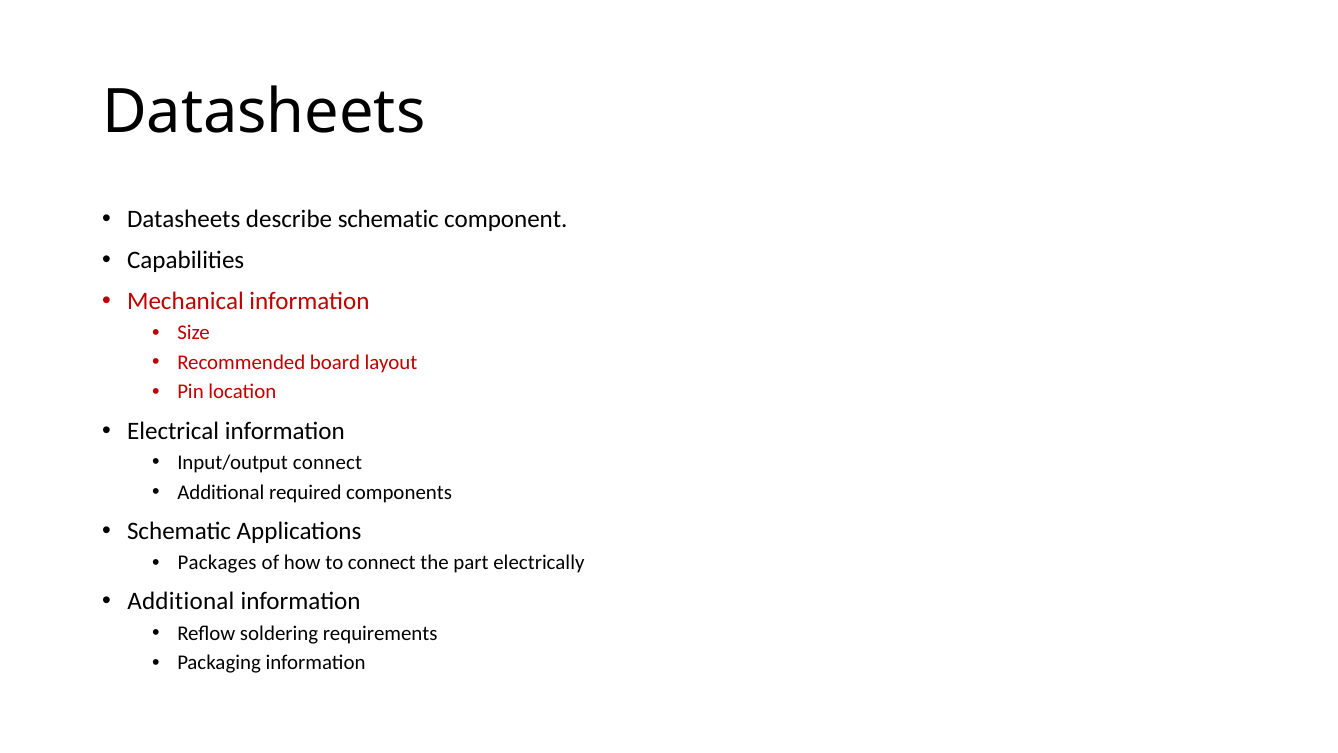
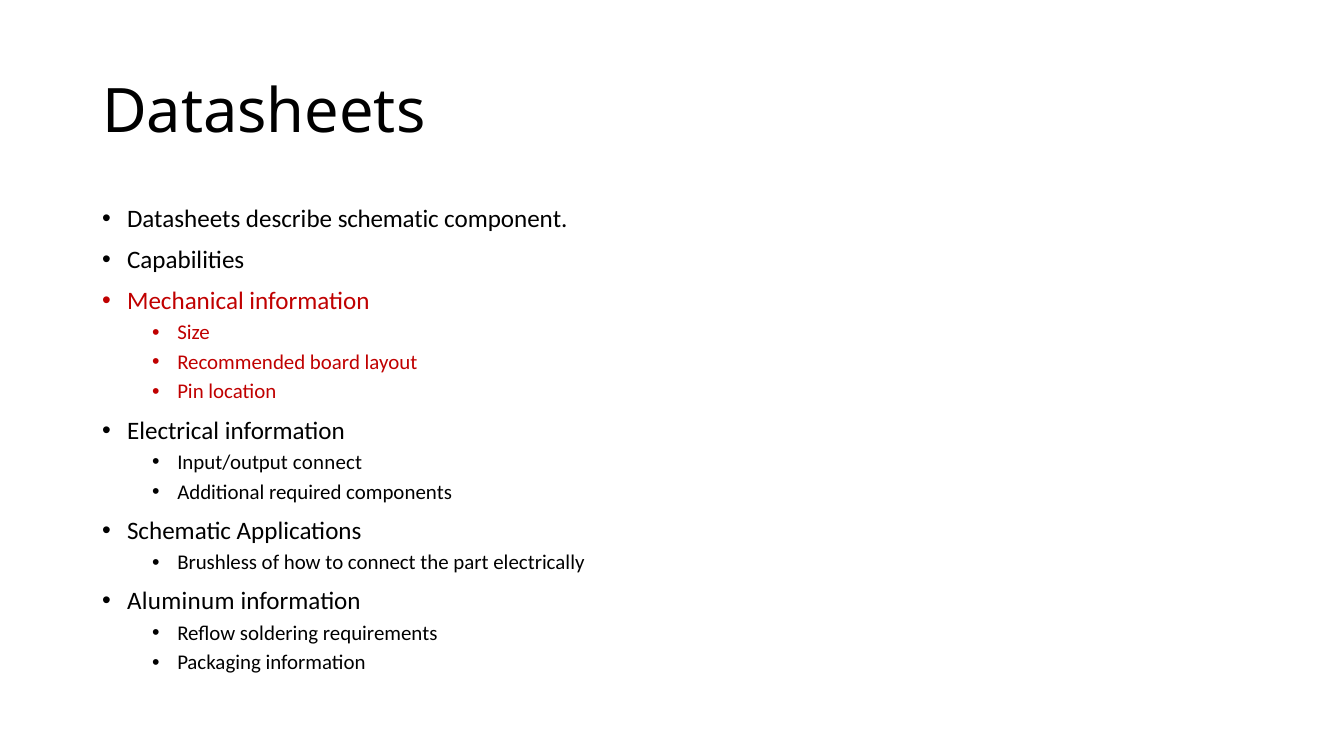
Packages: Packages -> Brushless
Additional at (181, 601): Additional -> Aluminum
